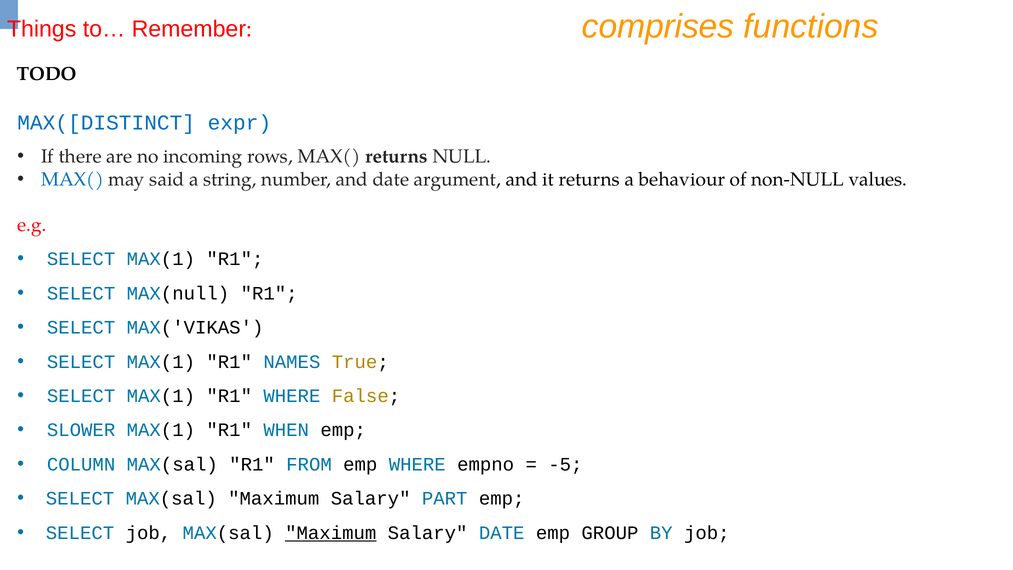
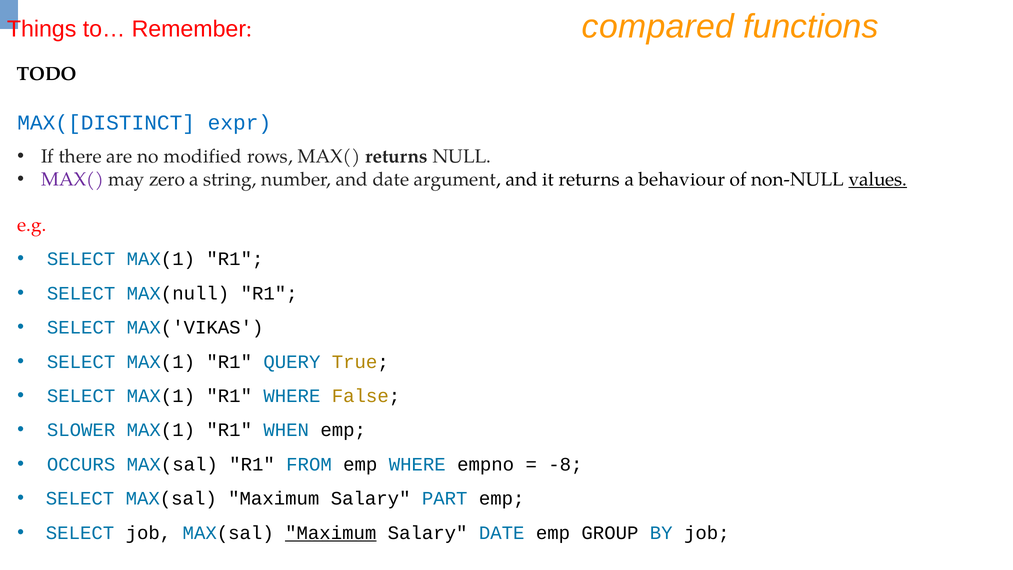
comprises: comprises -> compared
incoming: incoming -> modified
MAX( at (72, 179) colour: blue -> purple
said: said -> zero
values underline: none -> present
NAMES: NAMES -> QUERY
COLUMN: COLUMN -> OCCURS
-5: -5 -> -8
